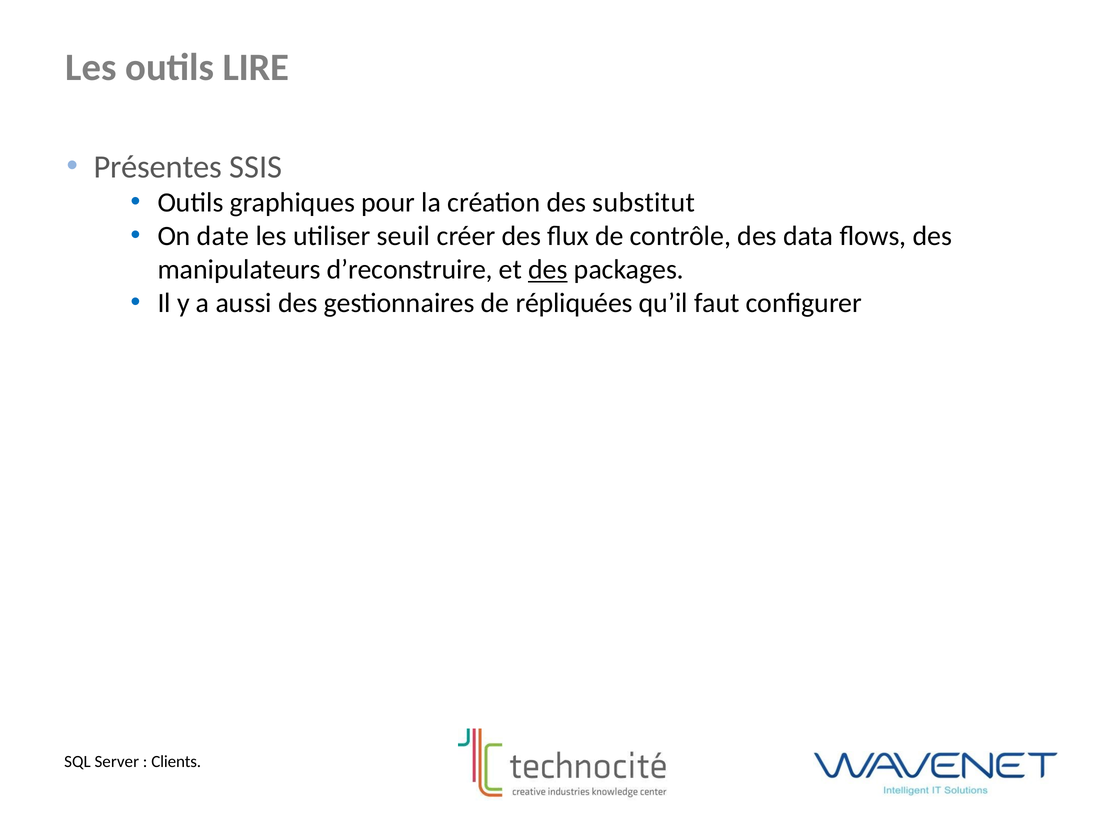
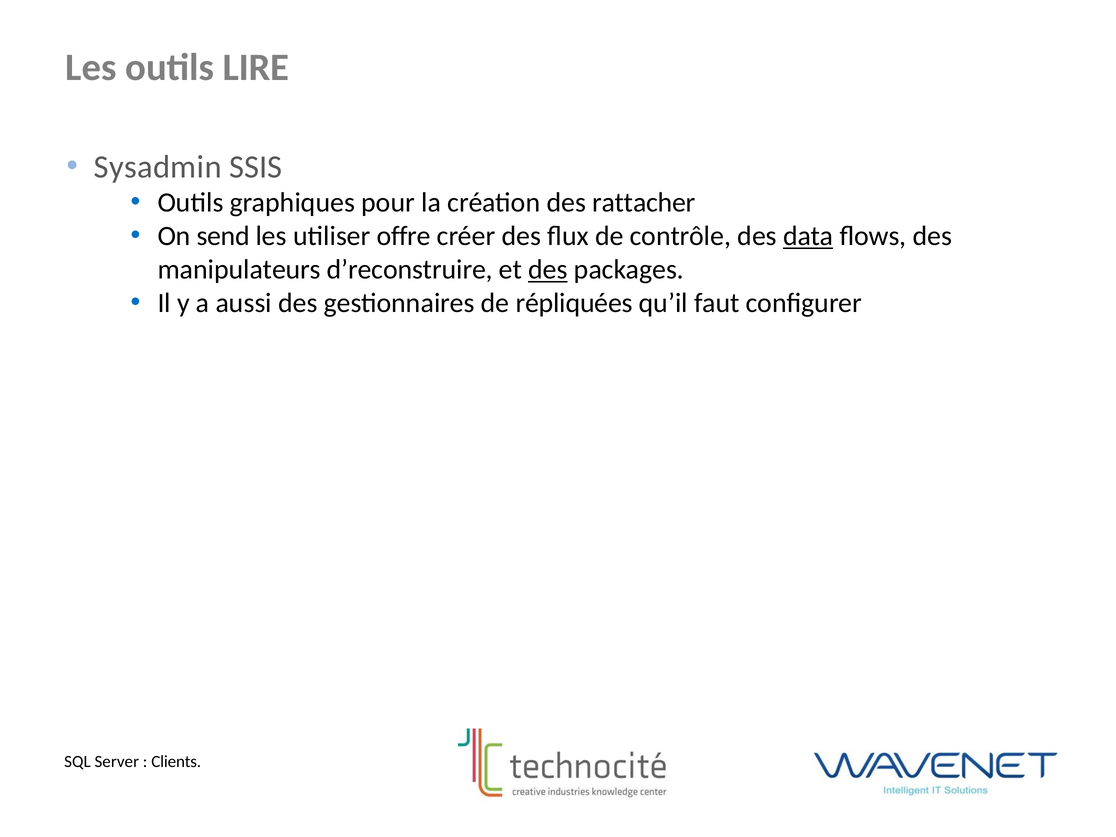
Présentes: Présentes -> Sysadmin
substitut: substitut -> rattacher
date: date -> send
seuil: seuil -> offre
data underline: none -> present
